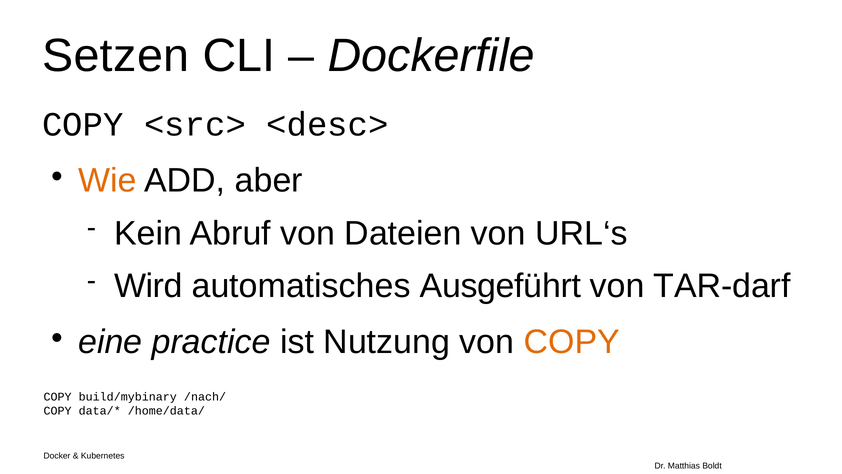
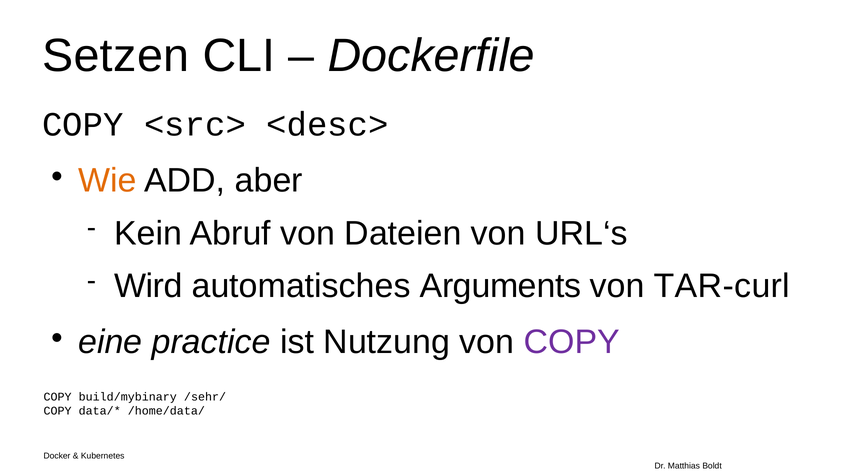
Ausgeführt: Ausgeführt -> Arguments
TAR-darf: TAR-darf -> TAR-curl
COPY at (572, 342) colour: orange -> purple
/nach/: /nach/ -> /sehr/
